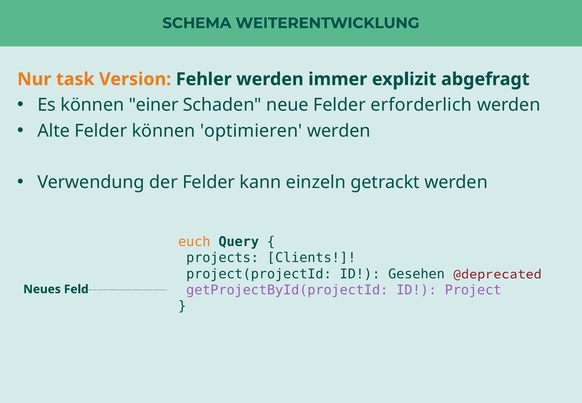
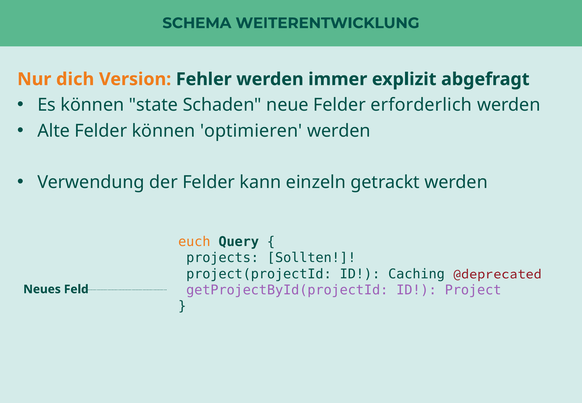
task: task -> dich
einer: einer -> state
Clients: Clients -> Sollten
Gesehen: Gesehen -> Caching
